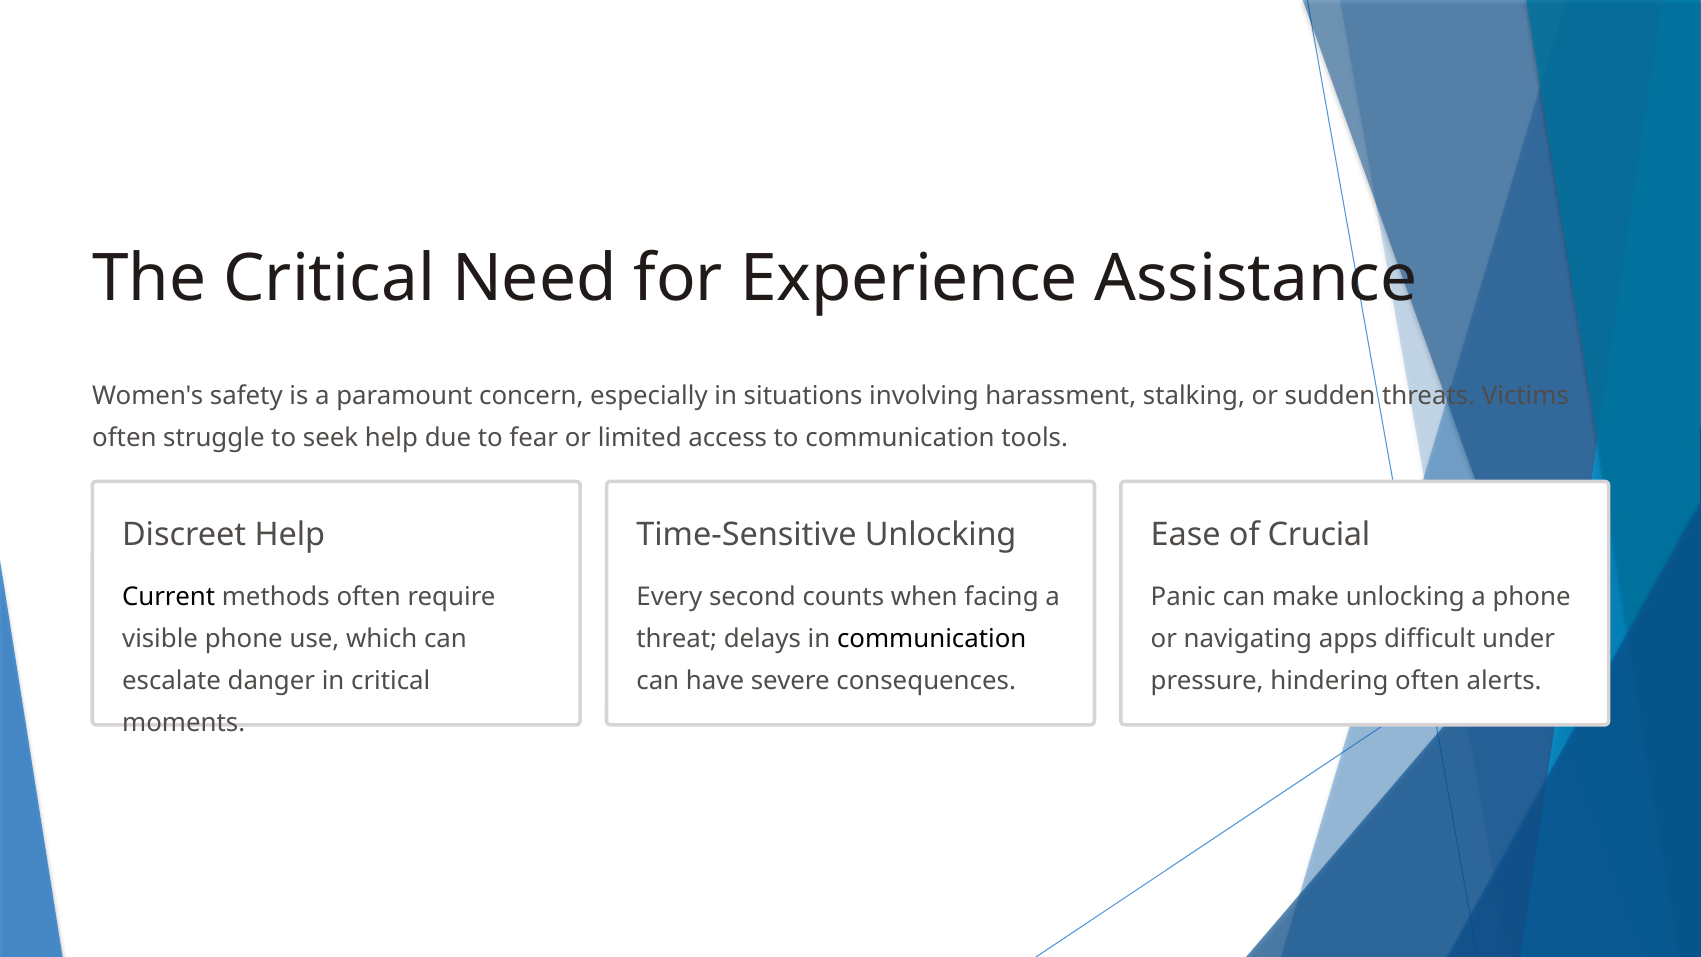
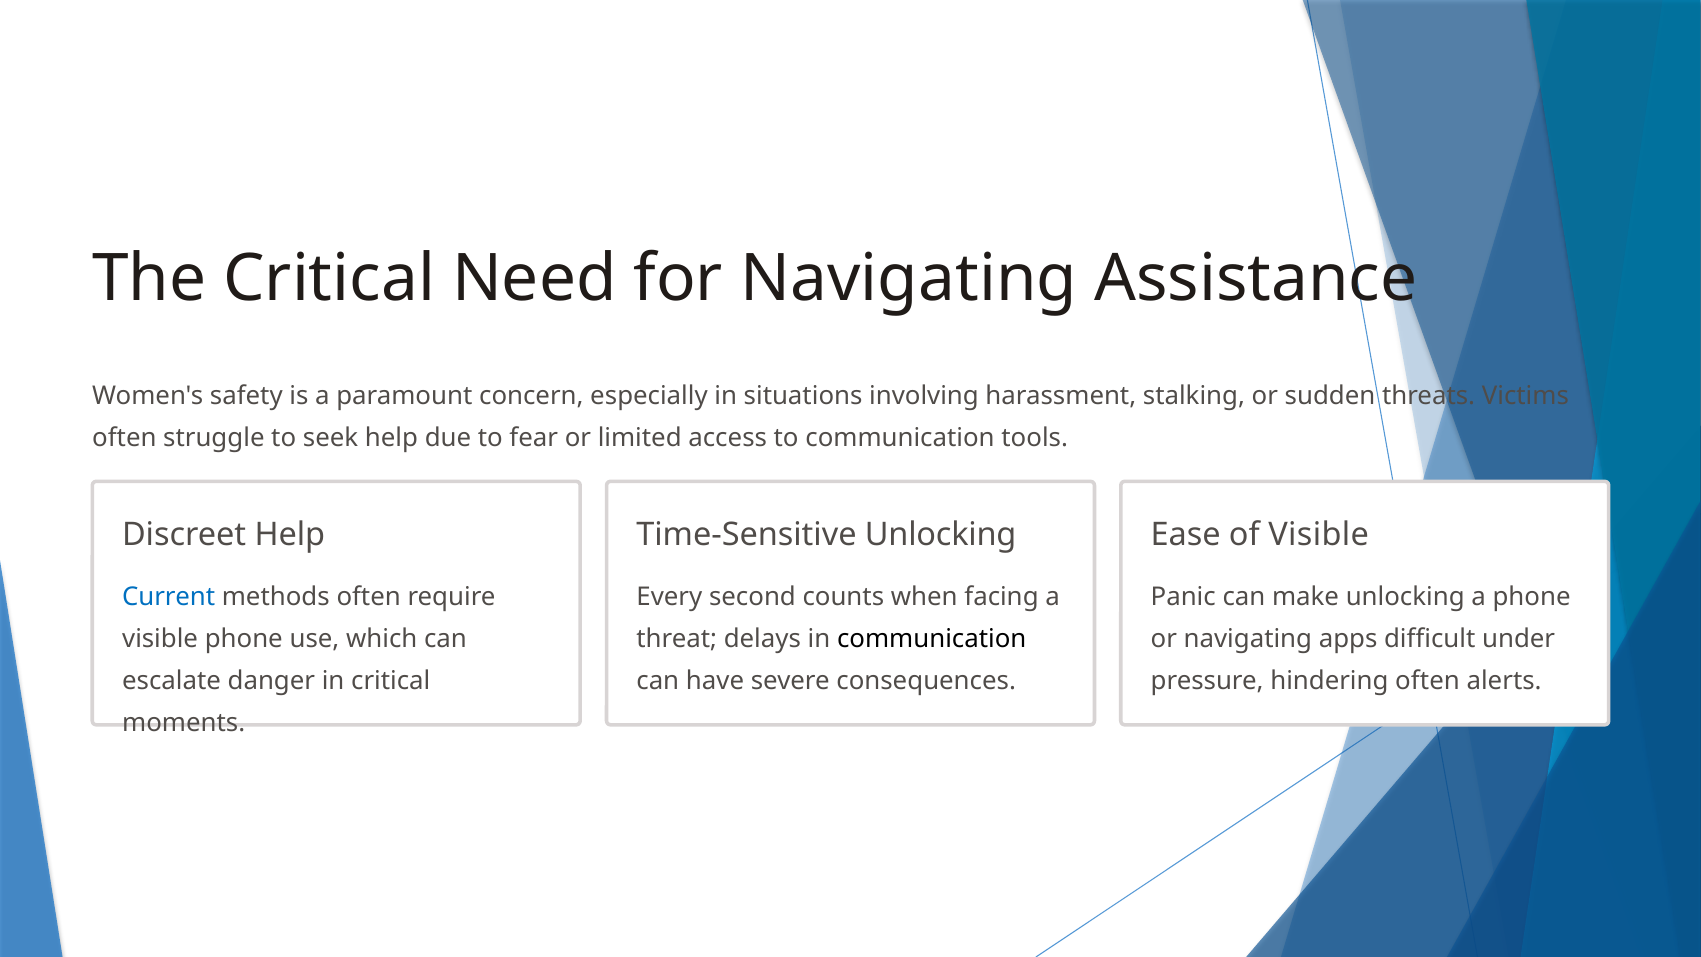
for Experience: Experience -> Navigating
of Crucial: Crucial -> Visible
Current colour: black -> blue
